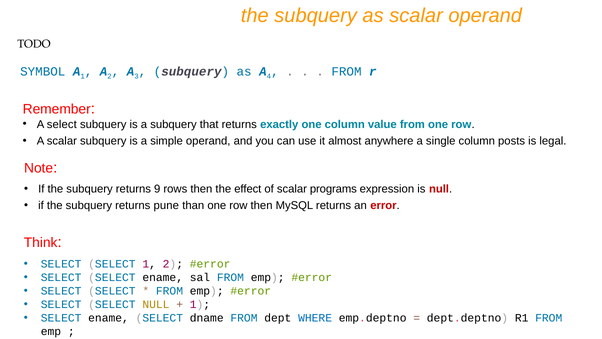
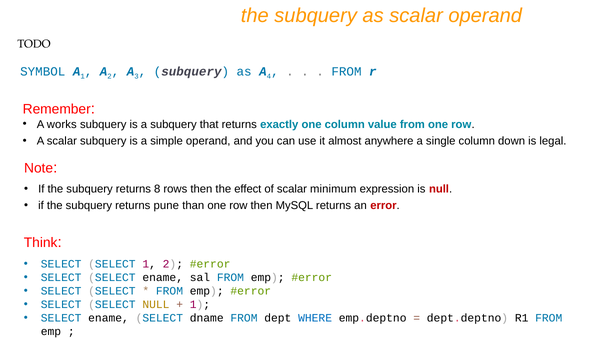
A select: select -> works
posts: posts -> down
9: 9 -> 8
programs: programs -> minimum
